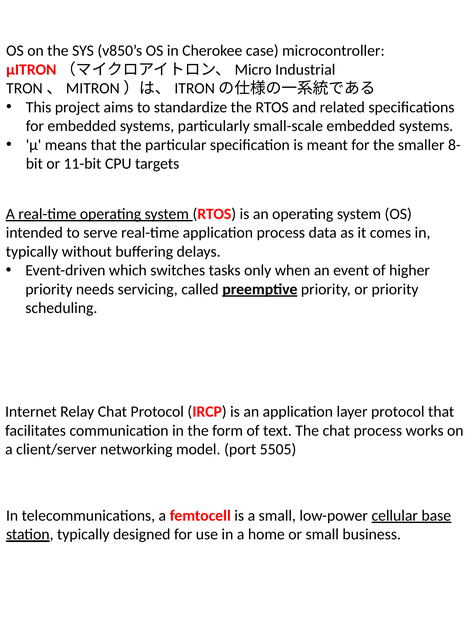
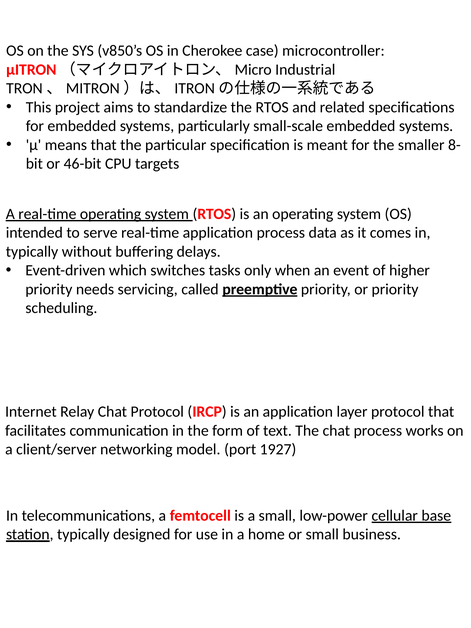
11-bit: 11-bit -> 46-bit
5505: 5505 -> 1927
